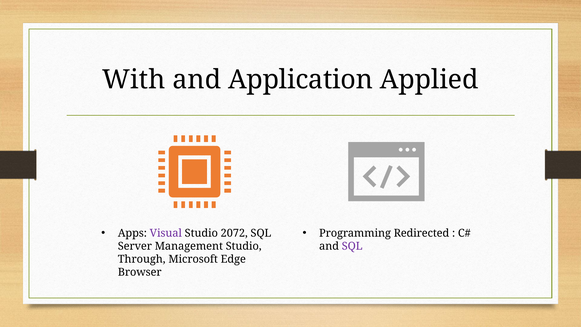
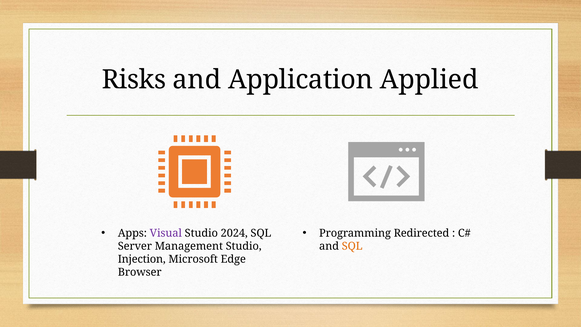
With: With -> Risks
2072: 2072 -> 2024
SQL at (352, 246) colour: purple -> orange
Through: Through -> Injection
